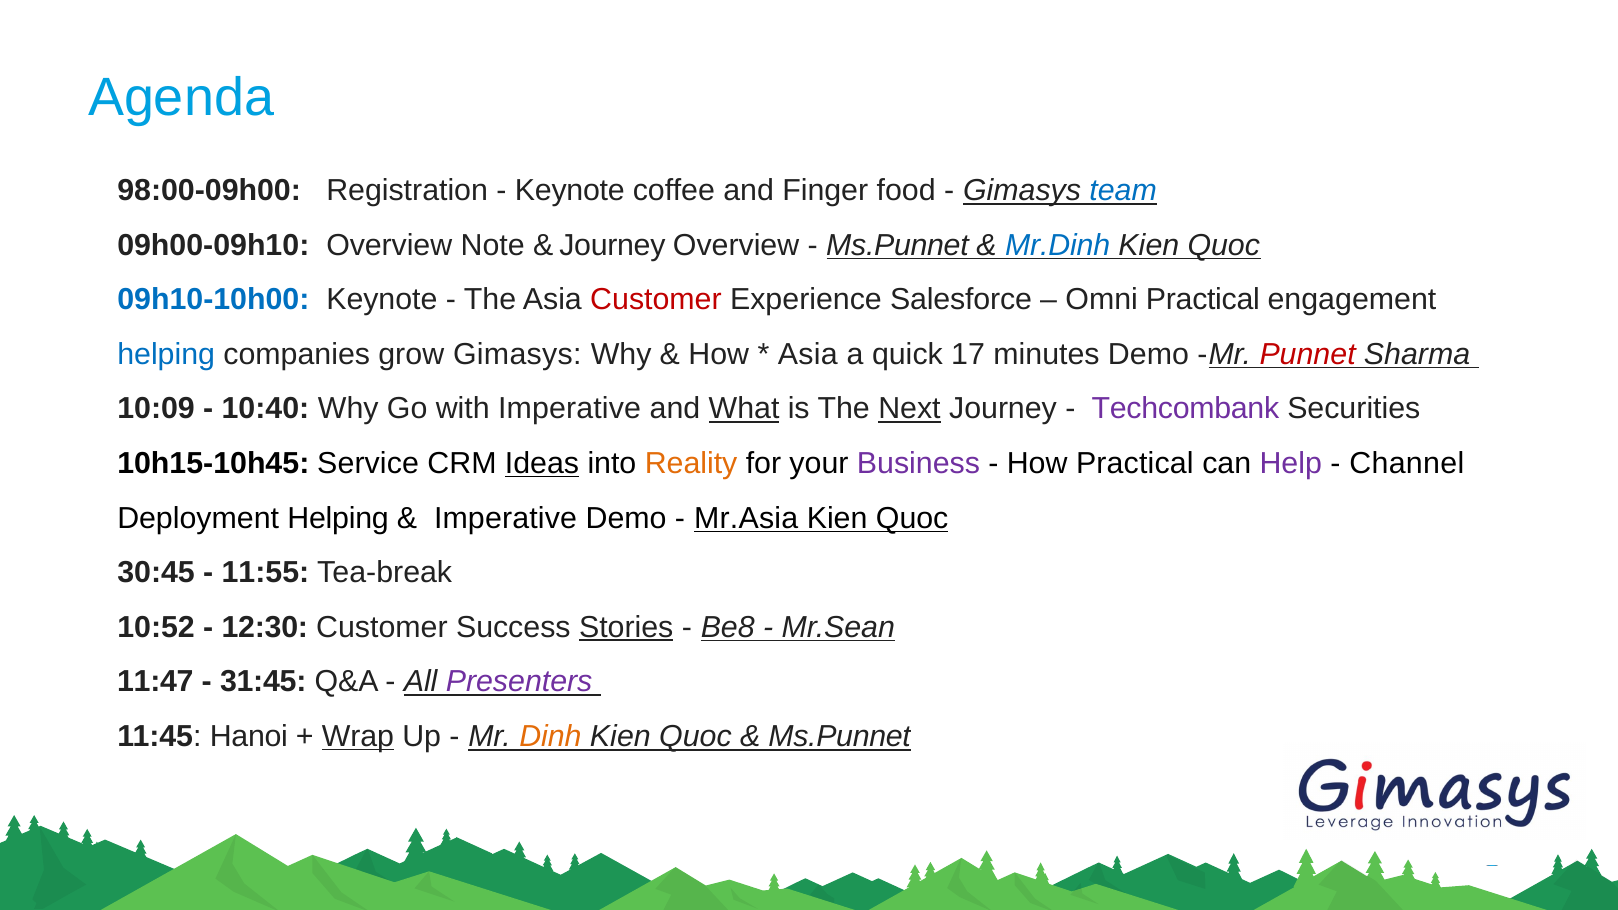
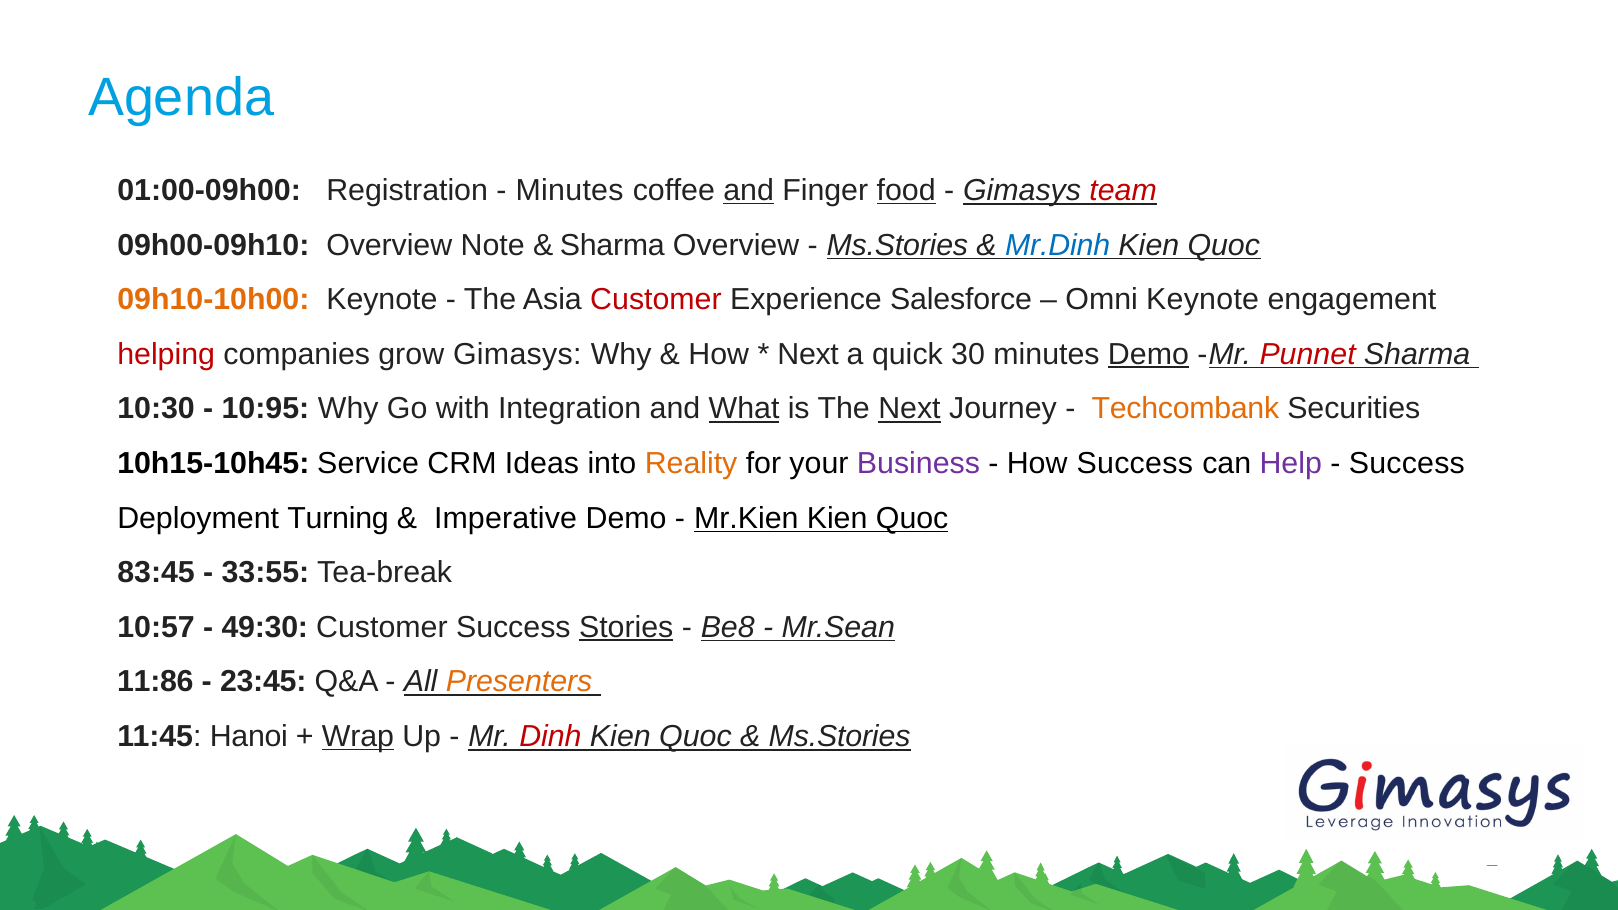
98:00-09h00: 98:00-09h00 -> 01:00-09h00
Keynote at (570, 191): Keynote -> Minutes
and at (749, 191) underline: none -> present
food underline: none -> present
team colour: blue -> red
Journey at (612, 245): Journey -> Sharma
Ms.Punnet at (897, 245): Ms.Punnet -> Ms.Stories
09h10-10h00 colour: blue -> orange
Omni Practical: Practical -> Keynote
helping at (166, 354) colour: blue -> red
Asia at (808, 354): Asia -> Next
17: 17 -> 30
Demo at (1148, 354) underline: none -> present
10:09: 10:09 -> 10:30
10:40: 10:40 -> 10:95
with Imperative: Imperative -> Integration
Techcombank colour: purple -> orange
Ideas underline: present -> none
How Practical: Practical -> Success
Channel at (1407, 464): Channel -> Success
Deployment Helping: Helping -> Turning
Mr.Asia: Mr.Asia -> Mr.Kien
30:45: 30:45 -> 83:45
11:55: 11:55 -> 33:55
10:52: 10:52 -> 10:57
12:30: 12:30 -> 49:30
11:47: 11:47 -> 11:86
31:45: 31:45 -> 23:45
Presenters colour: purple -> orange
Dinh colour: orange -> red
Ms.Punnet at (840, 737): Ms.Punnet -> Ms.Stories
